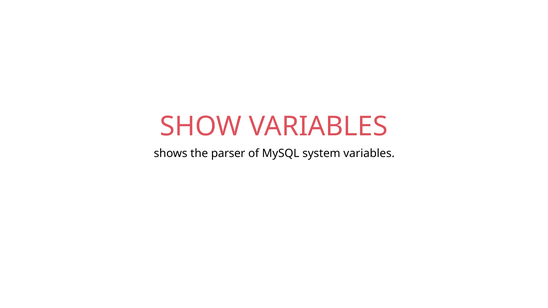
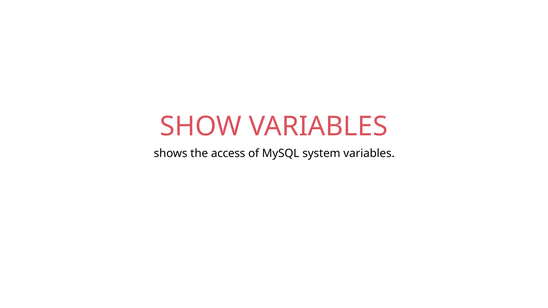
parser: parser -> access
